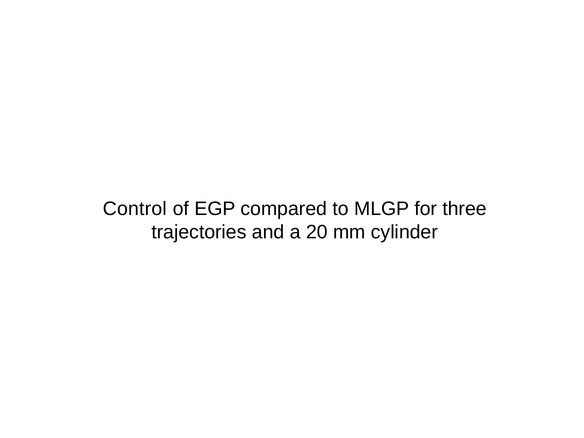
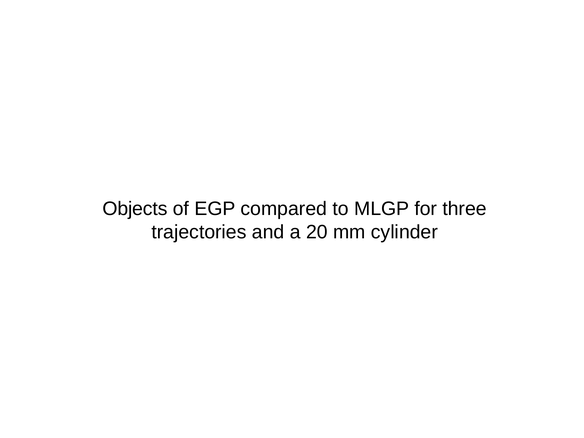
Control: Control -> Objects
